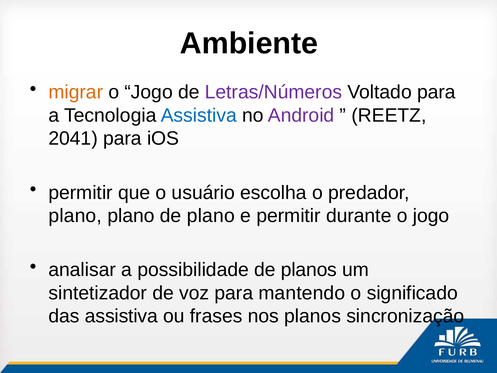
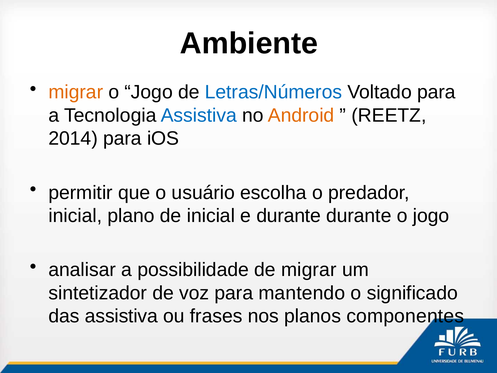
Letras/Números colour: purple -> blue
Android colour: purple -> orange
2041: 2041 -> 2014
plano at (75, 216): plano -> inicial
de plano: plano -> inicial
e permitir: permitir -> durante
de planos: planos -> migrar
sincronização: sincronização -> componentes
